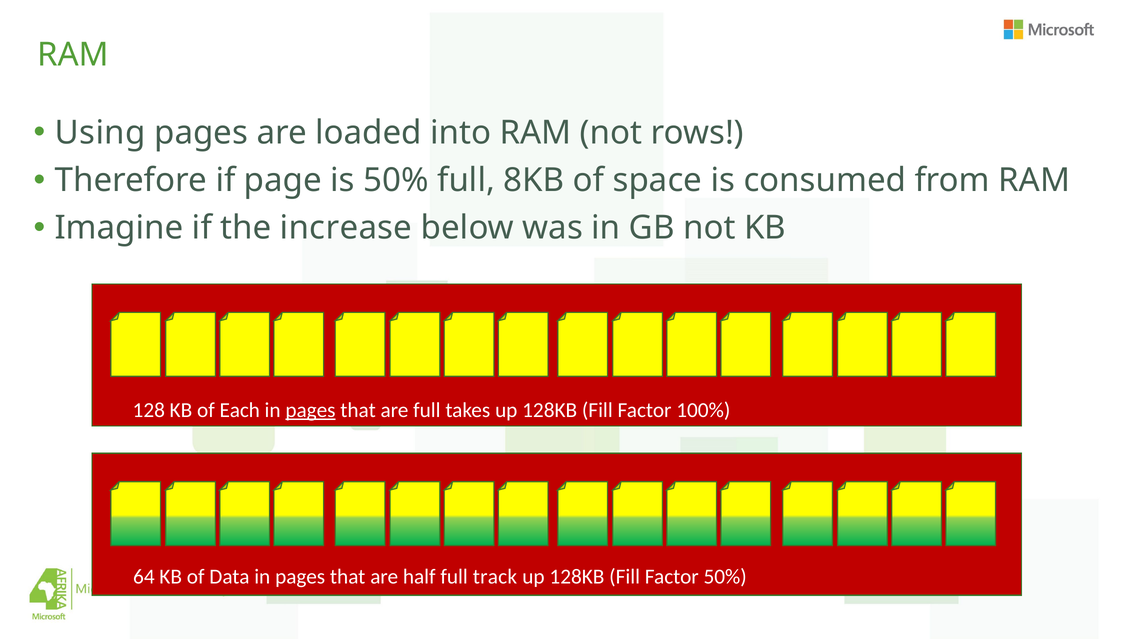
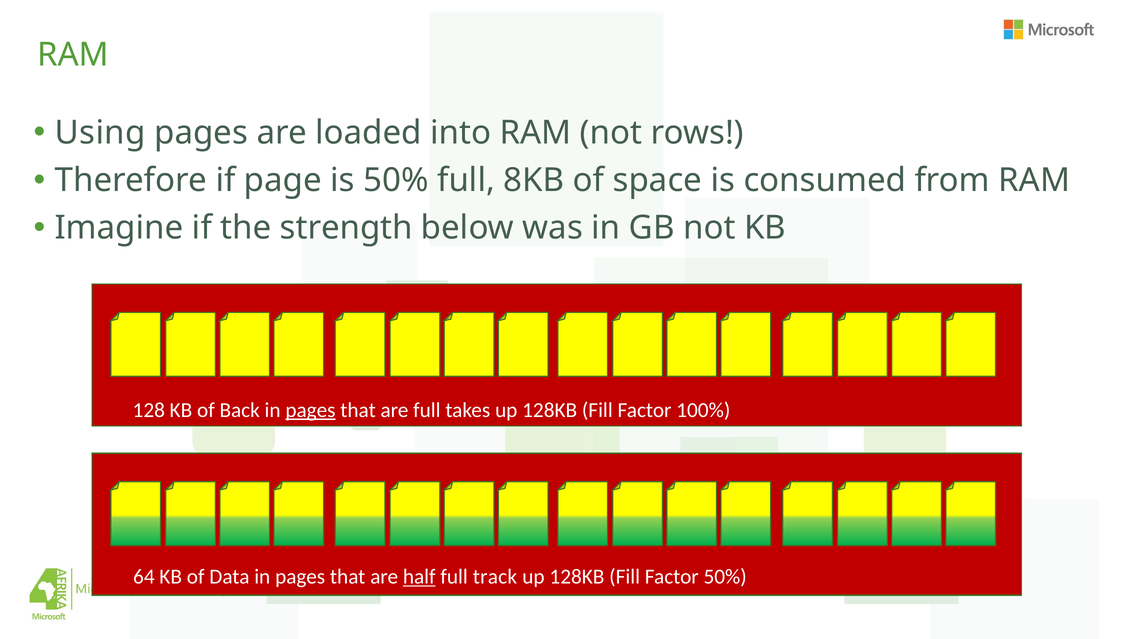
increase: increase -> strength
Each: Each -> Back
half underline: none -> present
